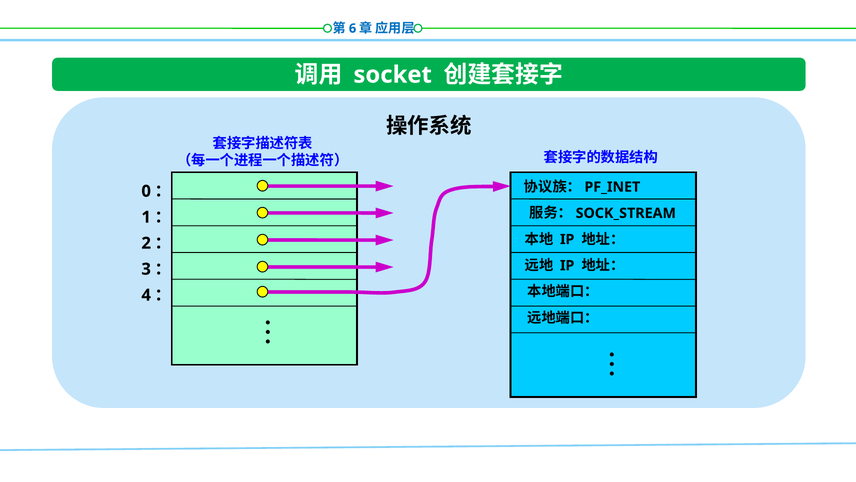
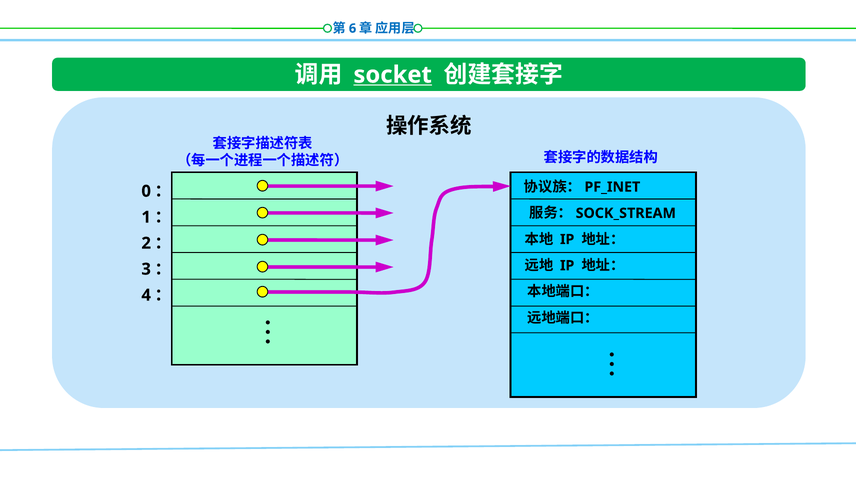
socket underline: none -> present
